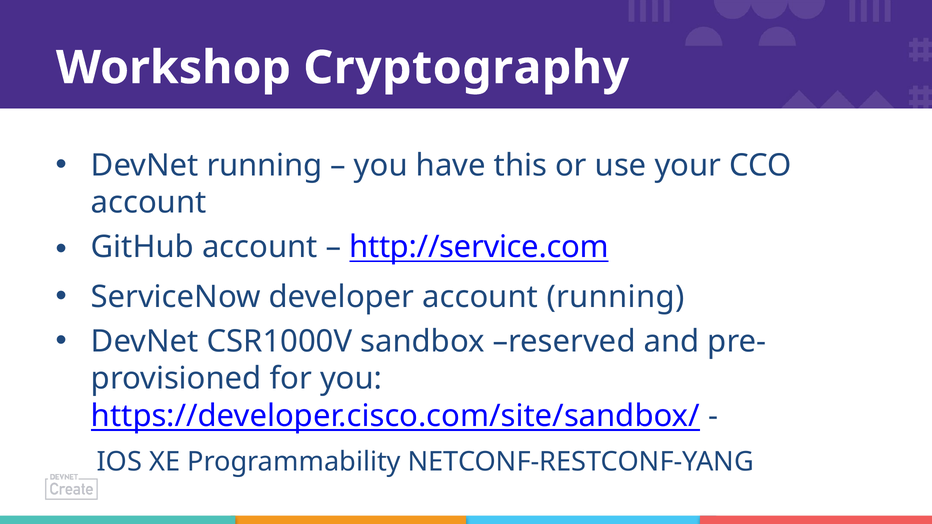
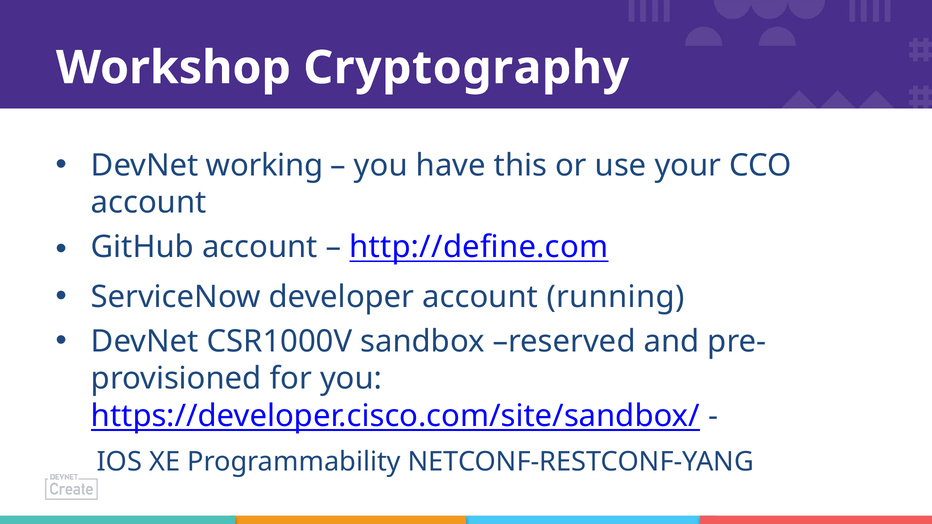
DevNet running: running -> working
http://service.com: http://service.com -> http://define.com
